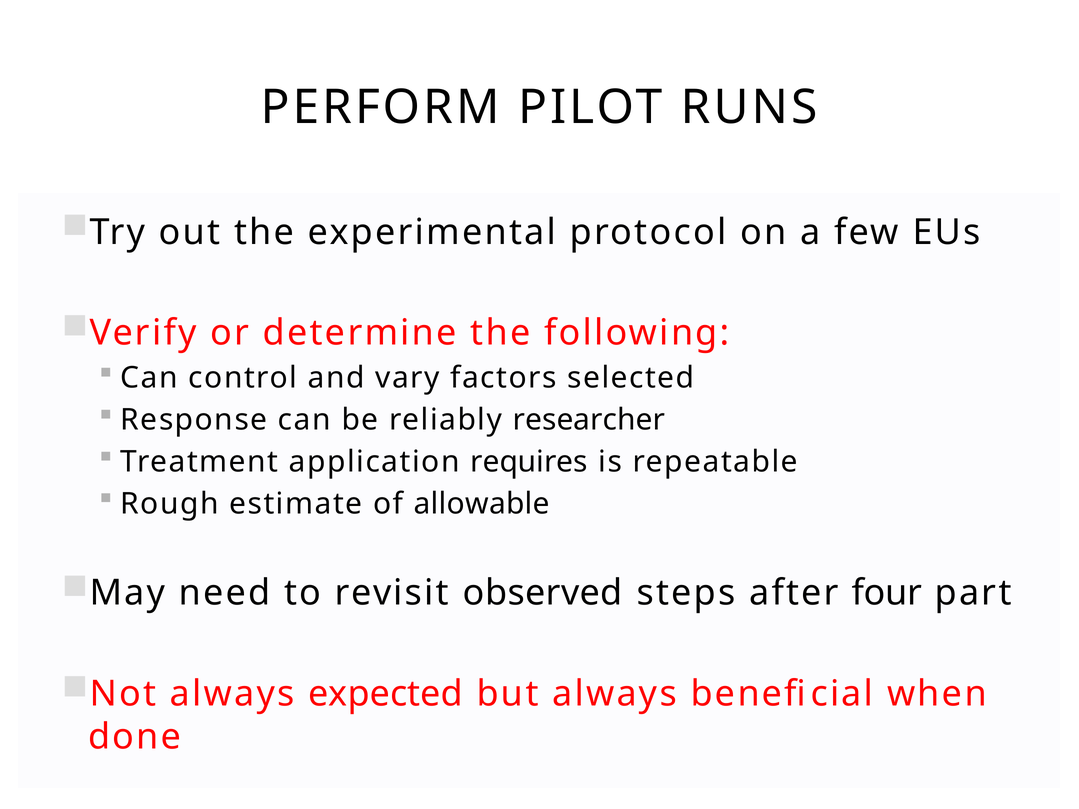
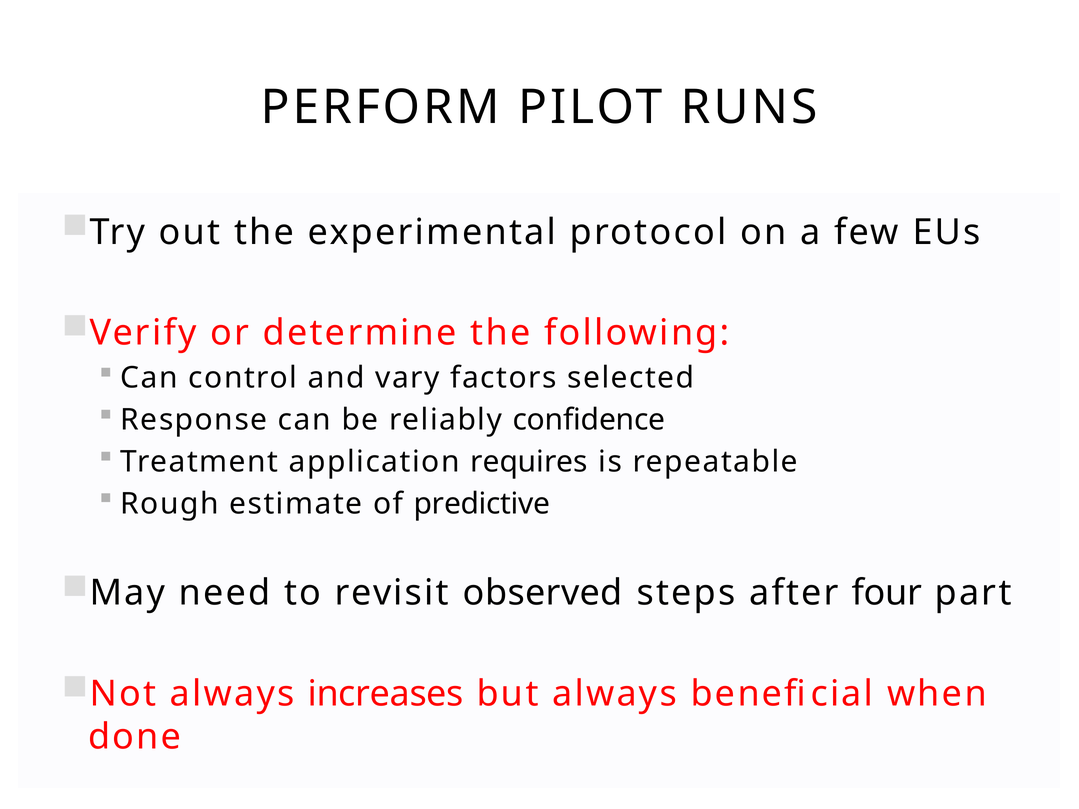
researcher: researcher -> confidence
allowable: allowable -> predictive
expected: expected -> increases
